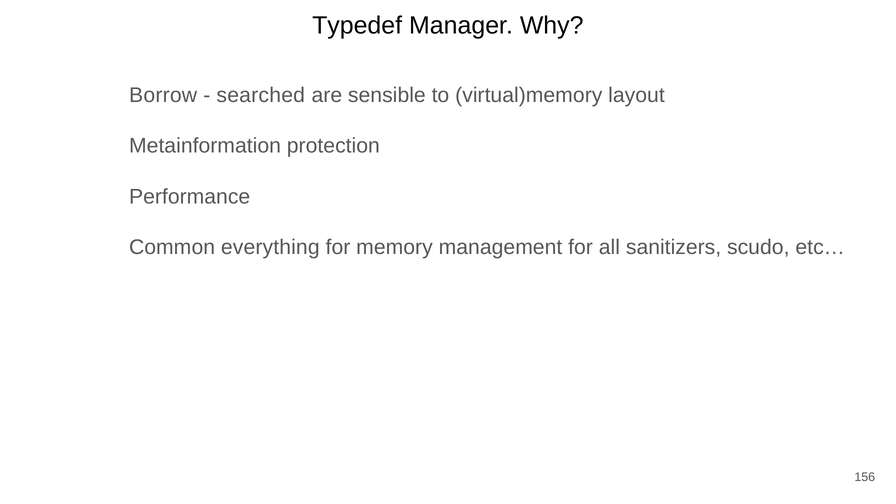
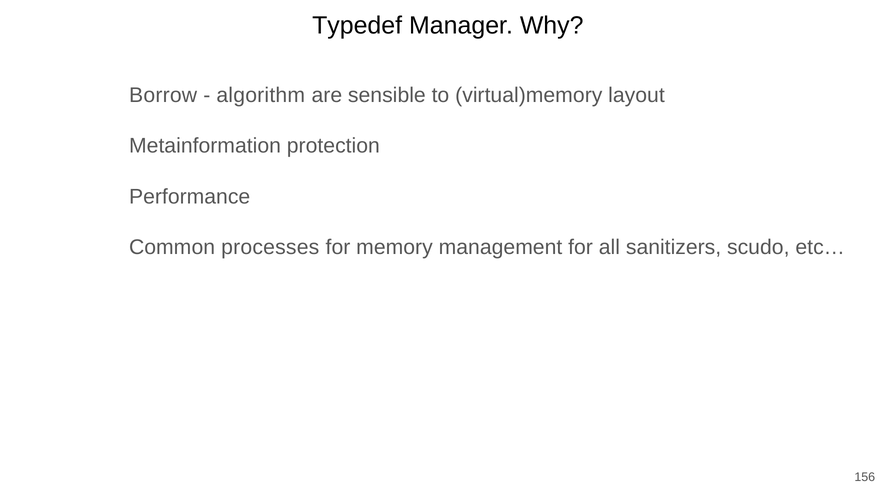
searched: searched -> algorithm
everything: everything -> processes
